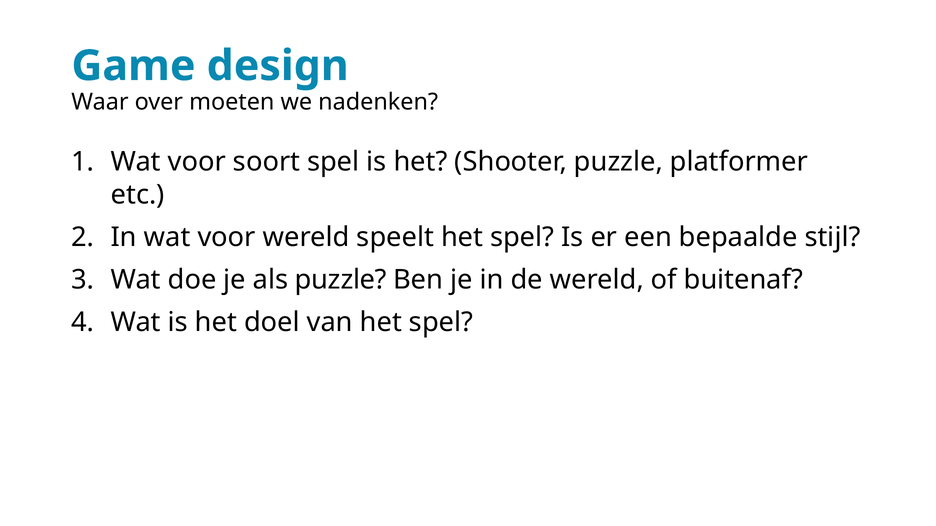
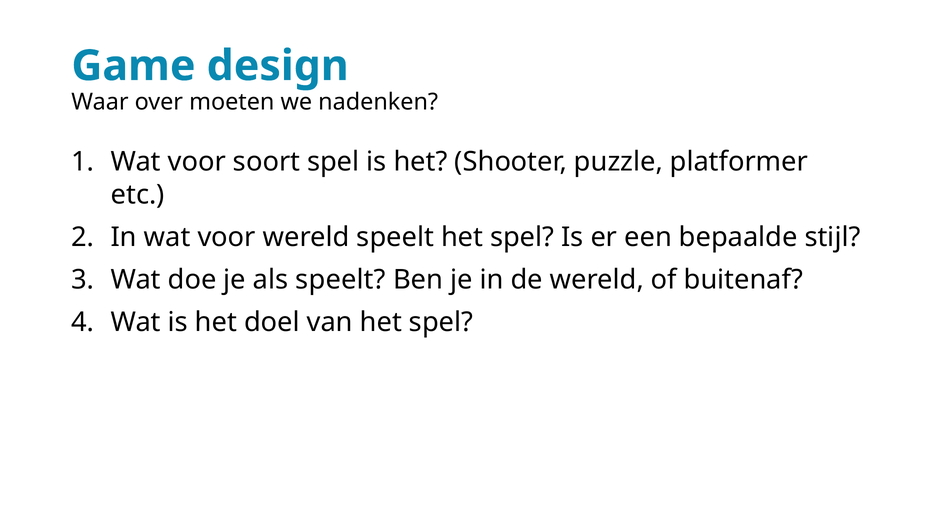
als puzzle: puzzle -> speelt
